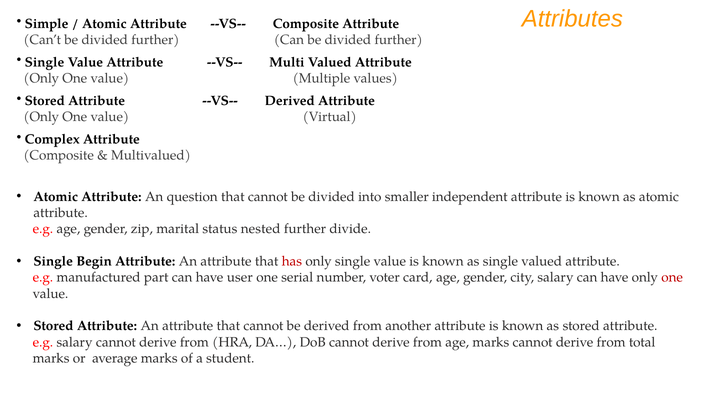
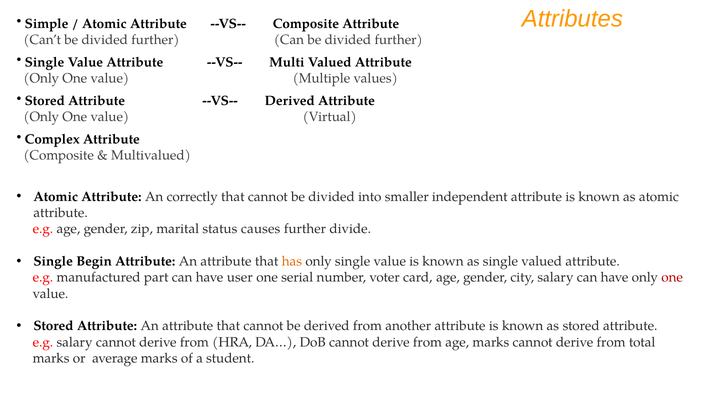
question: question -> correctly
nested: nested -> causes
has colour: red -> orange
